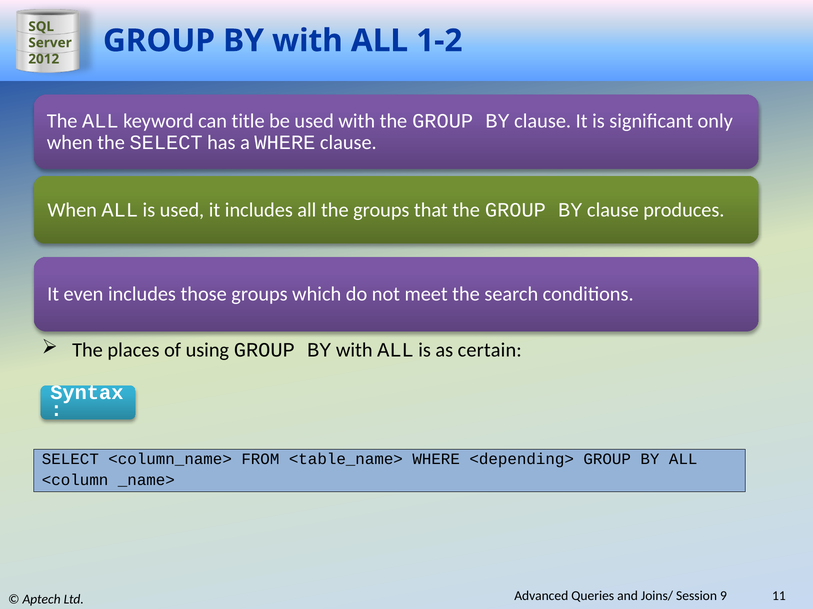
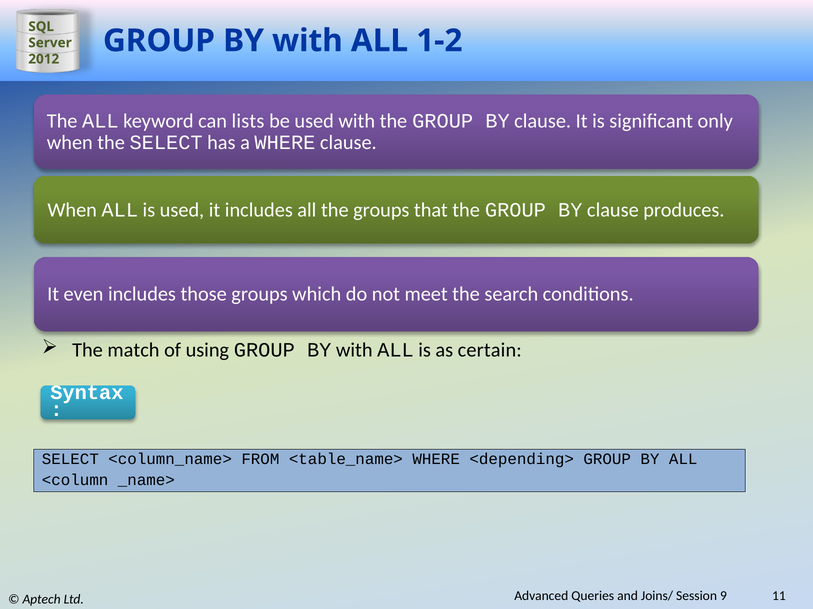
title: title -> lists
places: places -> match
